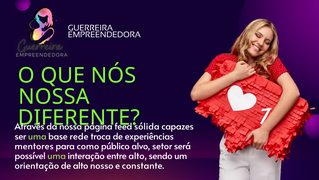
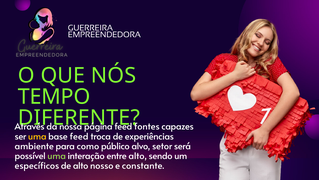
NOSSA at (54, 96): NOSSA -> TEMPO
sólida: sólida -> fontes
uma at (37, 136) colour: light green -> yellow
base rede: rede -> feed
mentores: mentores -> ambiente
orientação: orientação -> específicos
